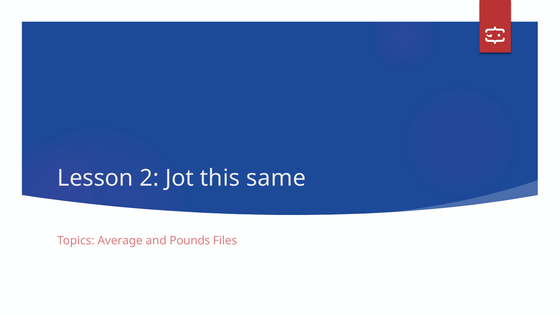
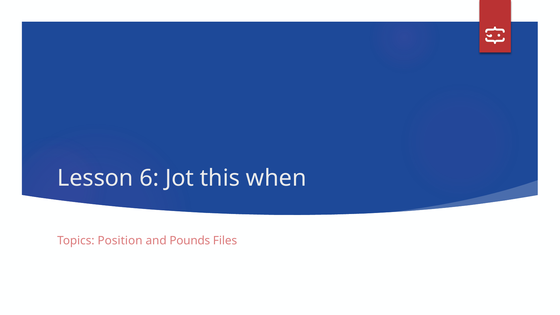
2: 2 -> 6
same: same -> when
Average: Average -> Position
